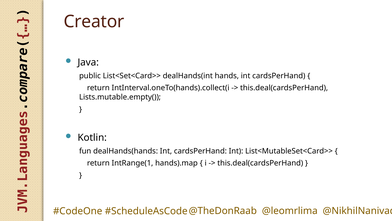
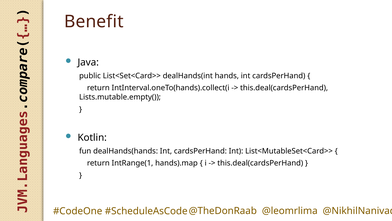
Creator: Creator -> Benefit
